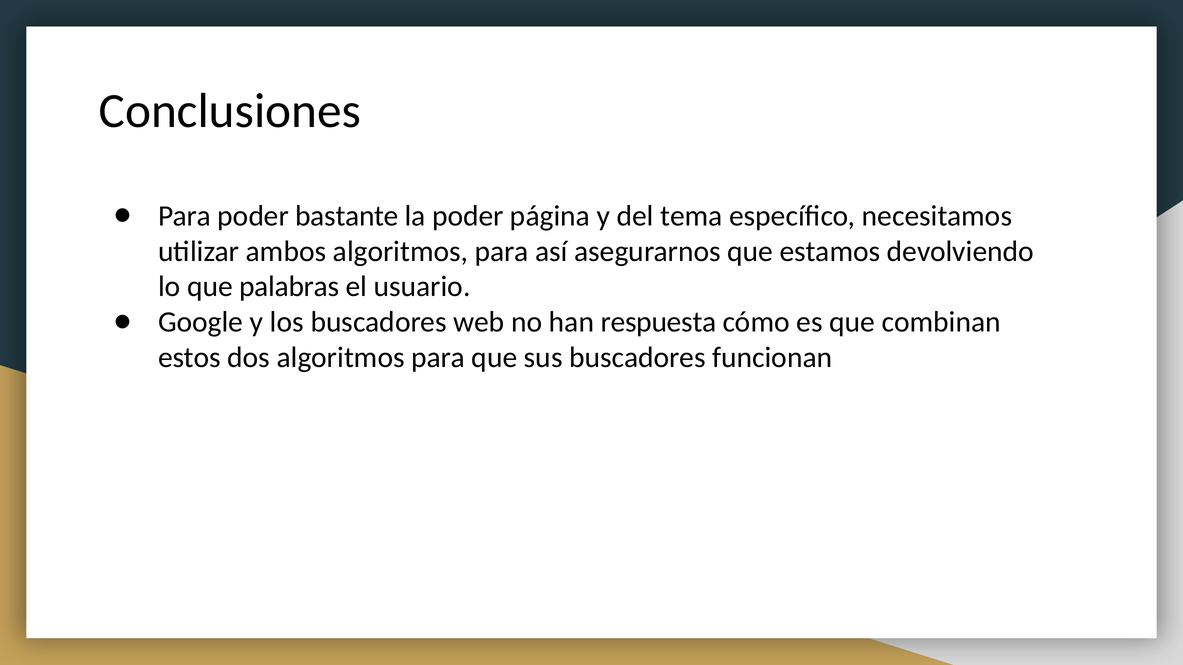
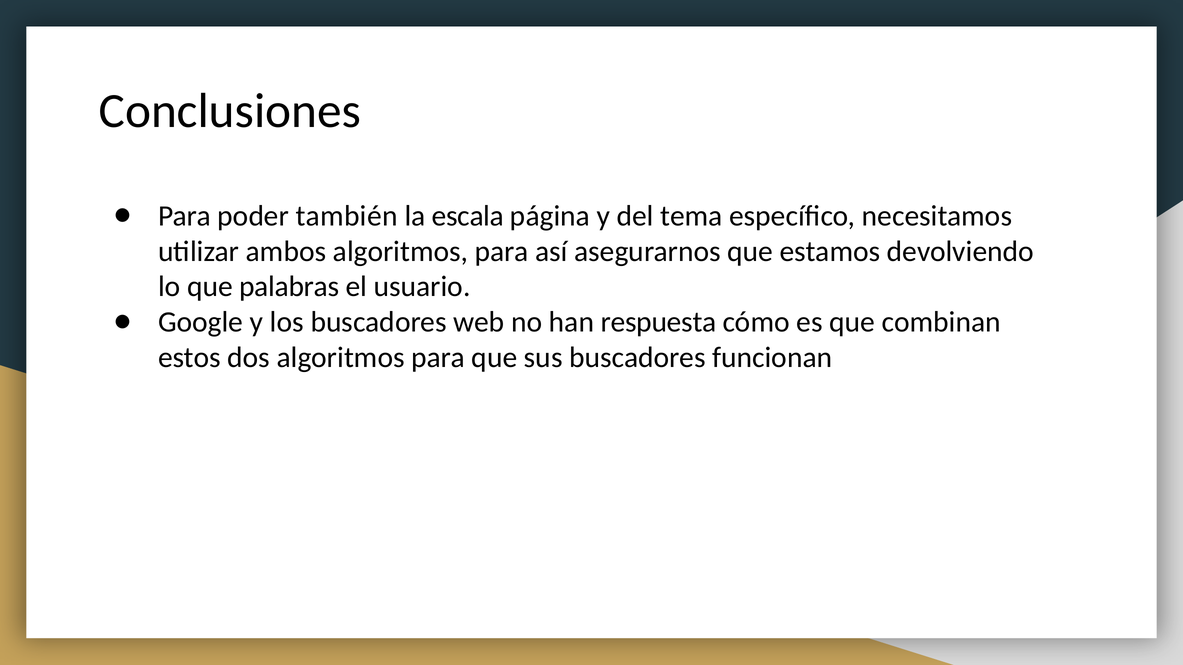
bastante: bastante -> también
la poder: poder -> escala
